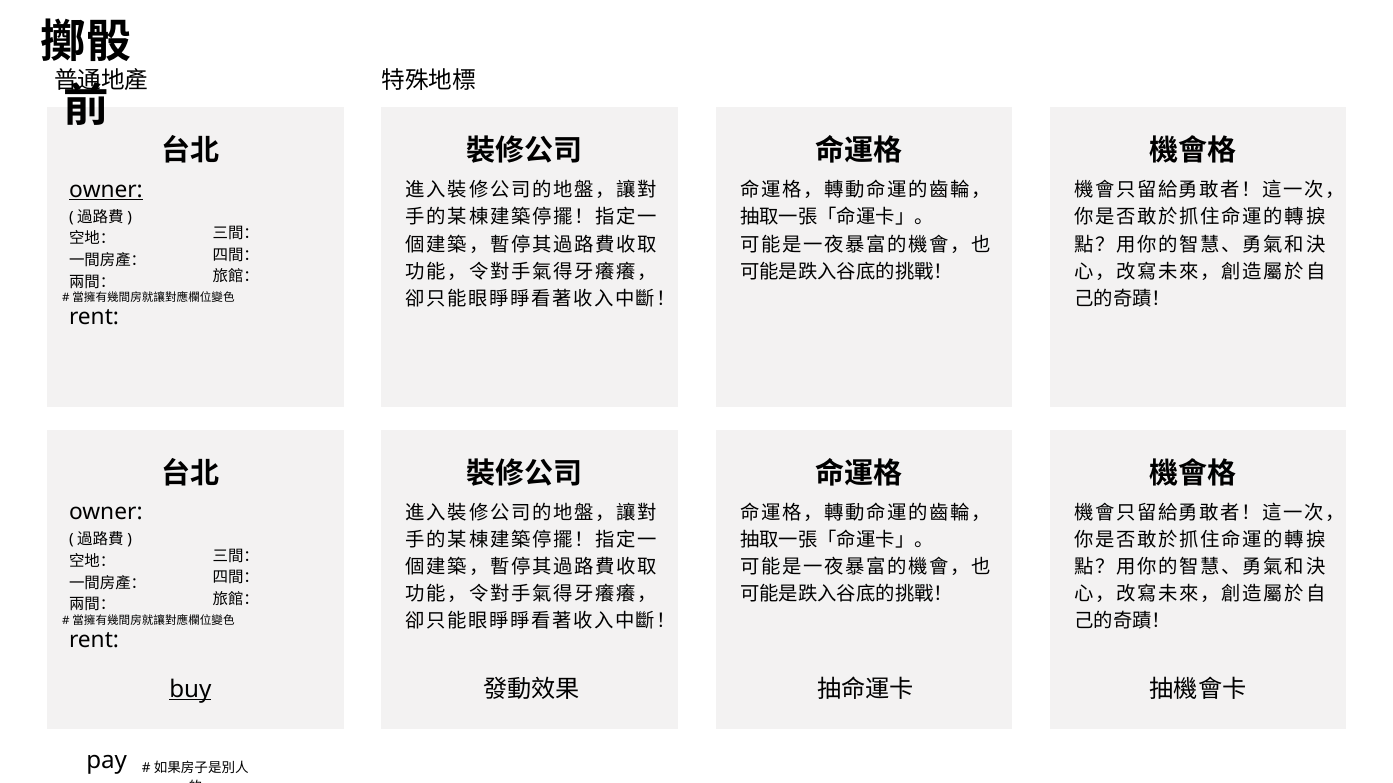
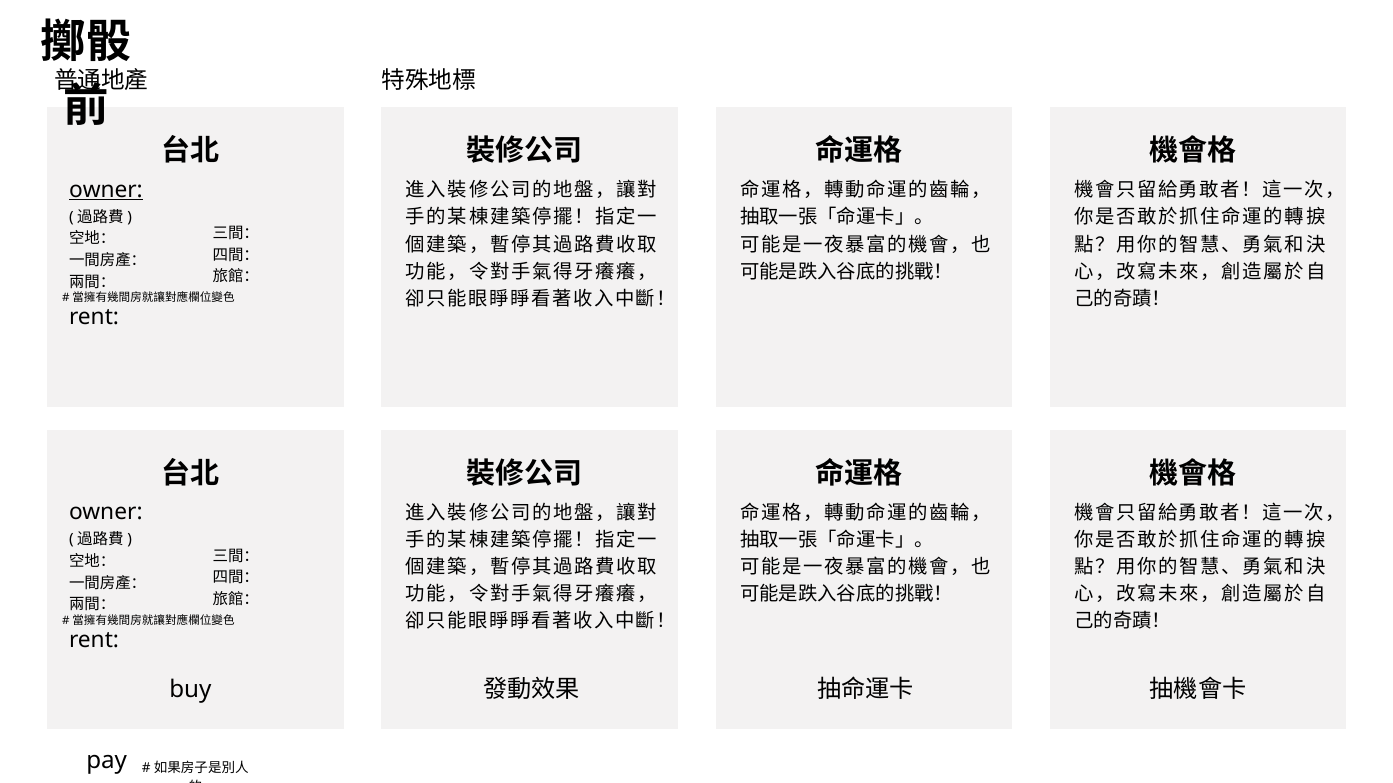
buy underline: present -> none
